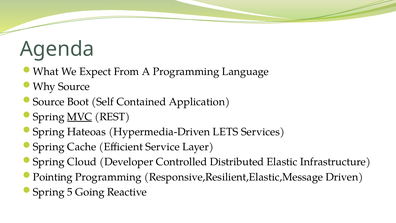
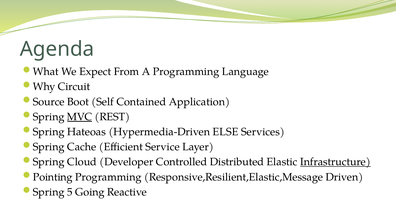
Why Source: Source -> Circuit
LETS: LETS -> ELSE
Infrastructure underline: none -> present
